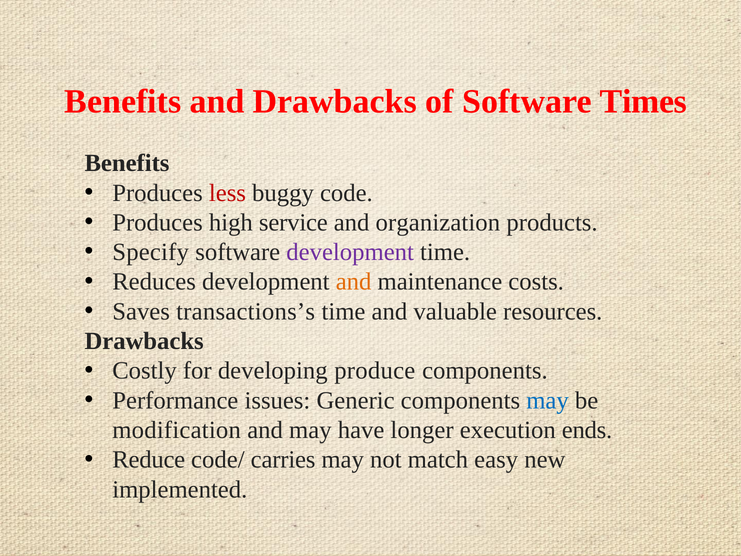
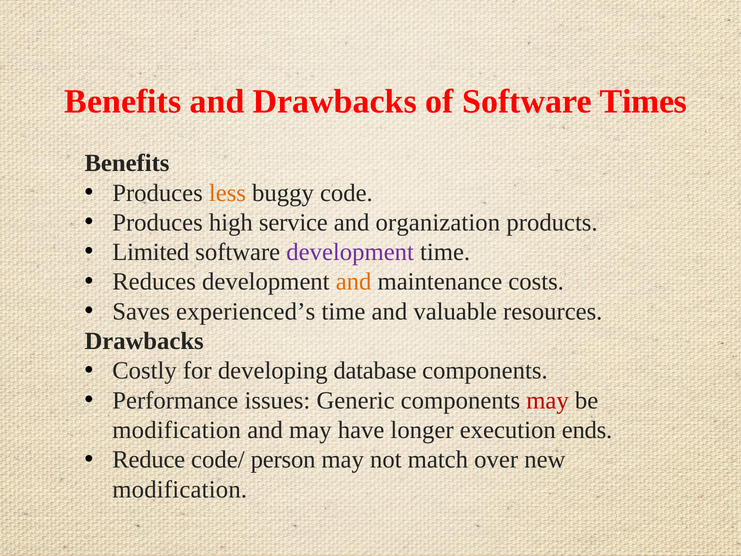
less colour: red -> orange
Specify: Specify -> Limited
transactions’s: transactions’s -> experienced’s
produce: produce -> database
may at (548, 400) colour: blue -> red
carries: carries -> person
easy: easy -> over
implemented at (180, 489): implemented -> modification
